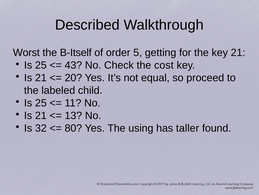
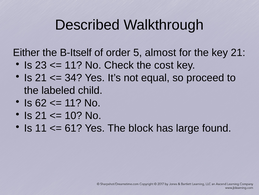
Worst: Worst -> Either
getting: getting -> almost
25 at (41, 65): 25 -> 23
43 at (73, 65): 43 -> 11
20: 20 -> 34
25 at (41, 103): 25 -> 62
13: 13 -> 10
Is 32: 32 -> 11
80: 80 -> 61
using: using -> block
taller: taller -> large
